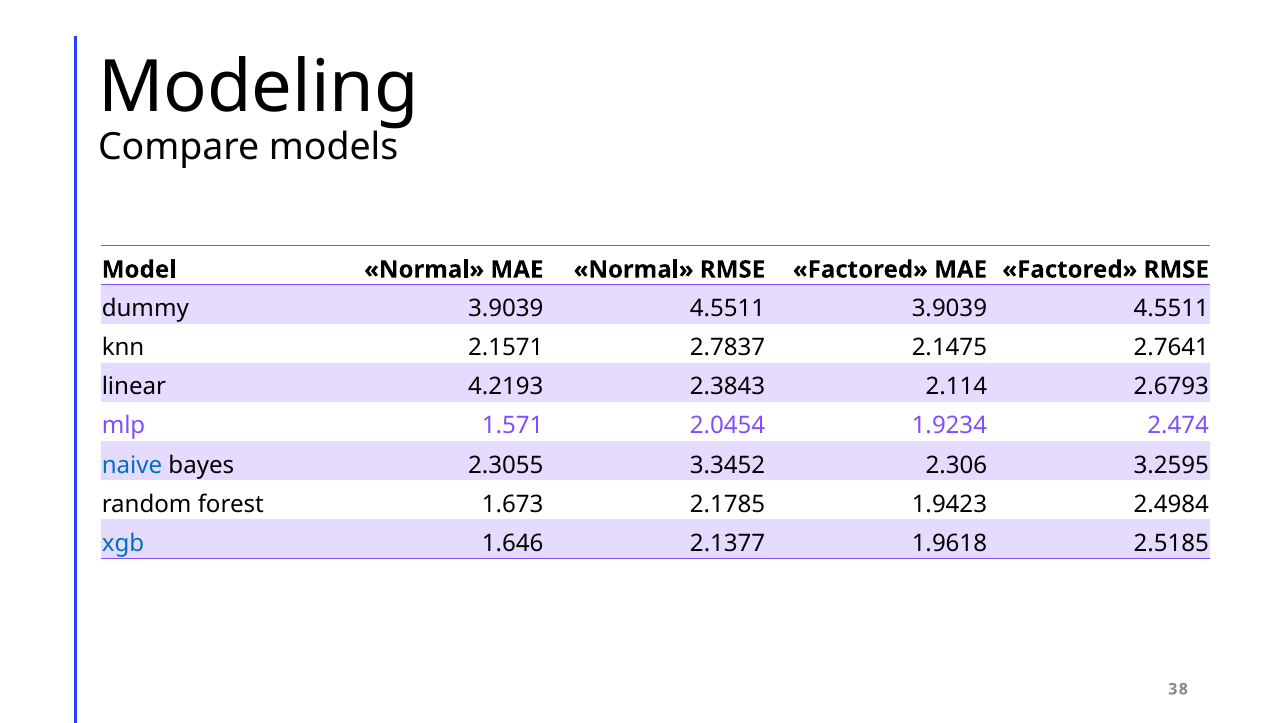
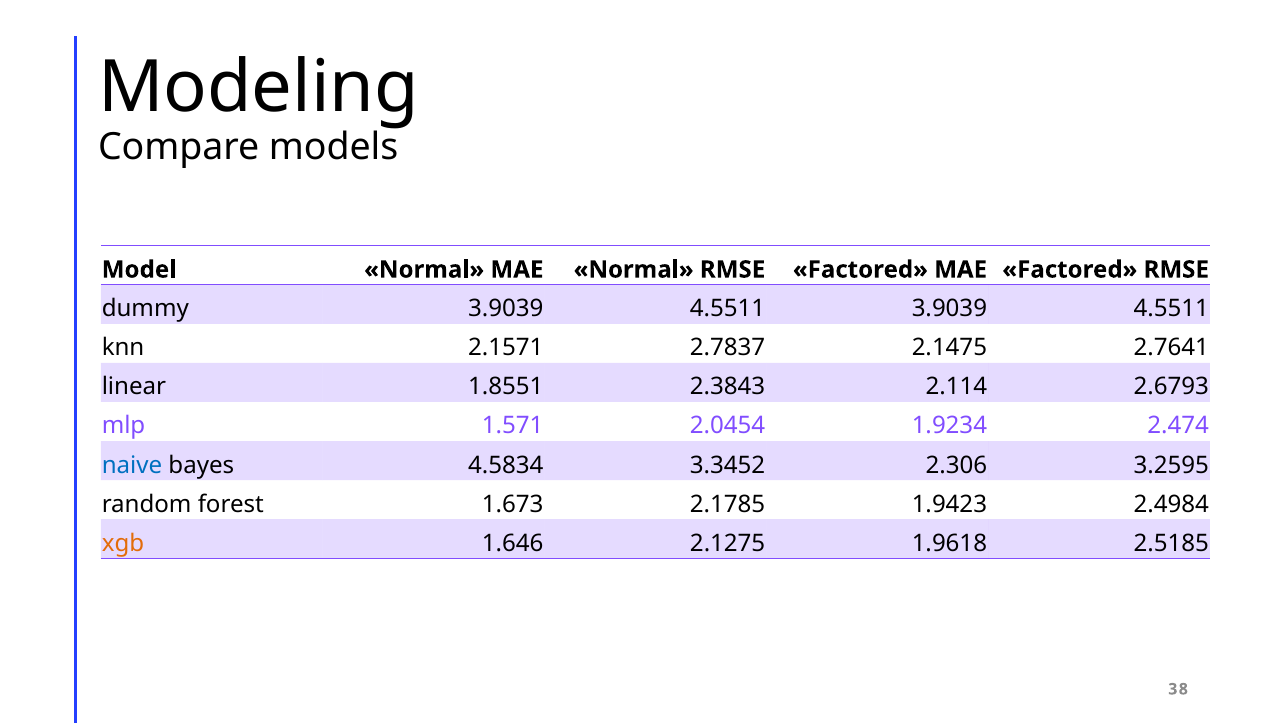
4.2193: 4.2193 -> 1.8551
2.3055: 2.3055 -> 4.5834
xgb colour: blue -> orange
2.1377: 2.1377 -> 2.1275
